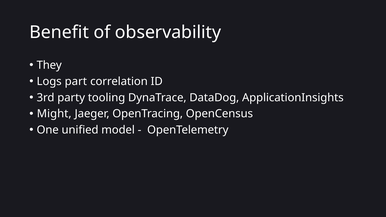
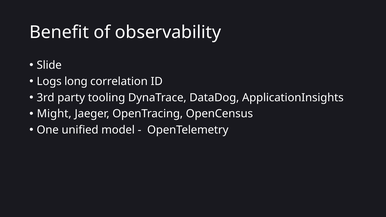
They: They -> Slide
part: part -> long
